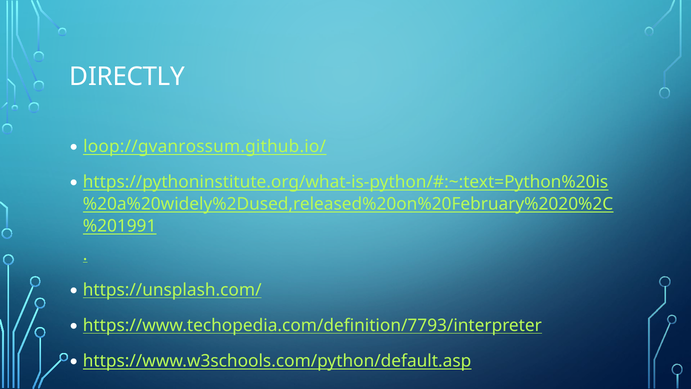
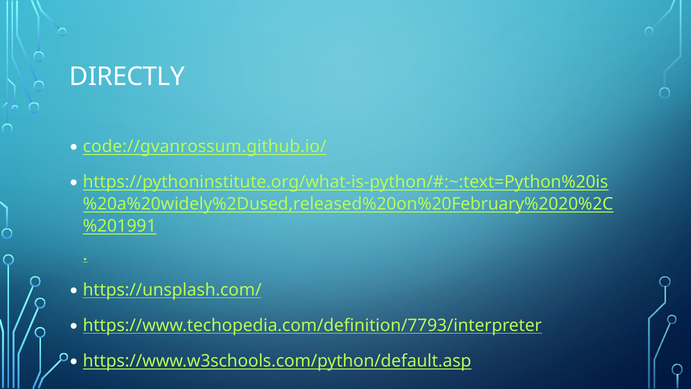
loop://gvanrossum.github.io/: loop://gvanrossum.github.io/ -> code://gvanrossum.github.io/
